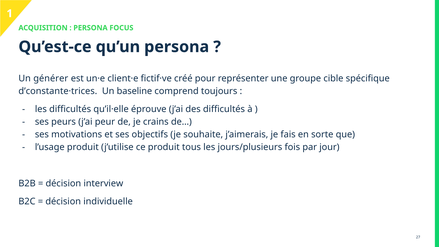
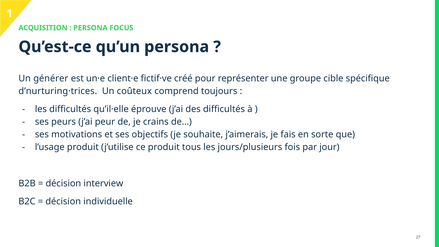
d’constante·trices: d’constante·trices -> d’nurturing·trices
baseline: baseline -> coûteux
